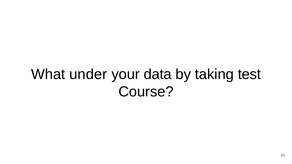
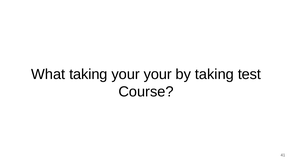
What under: under -> taking
your data: data -> your
